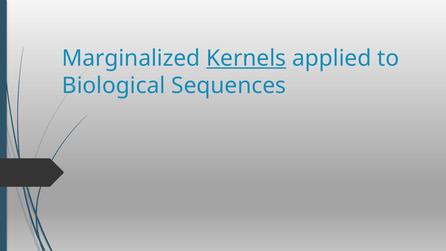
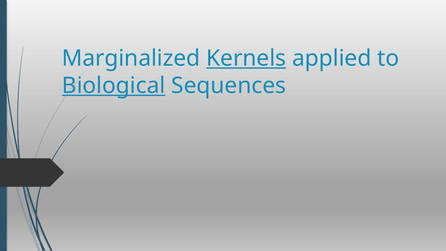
Biological underline: none -> present
